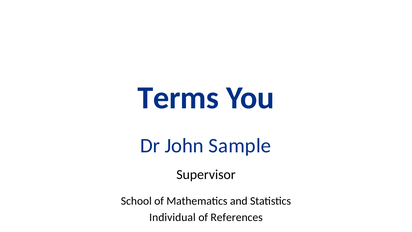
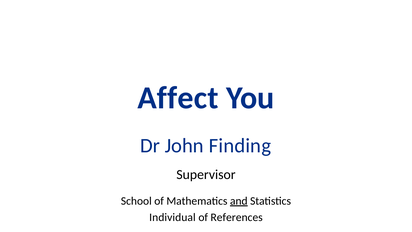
Terms: Terms -> Affect
Sample: Sample -> Finding
and underline: none -> present
